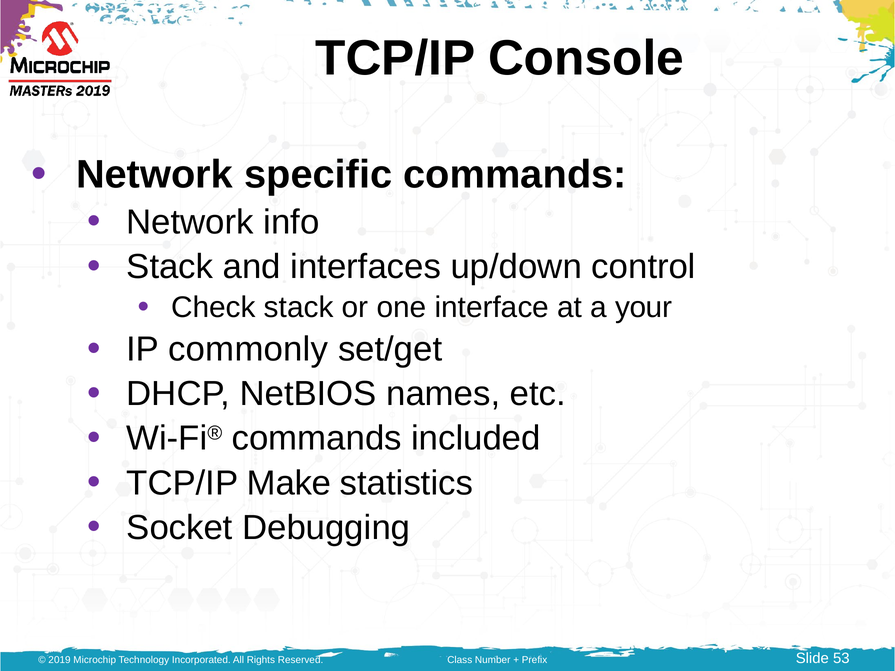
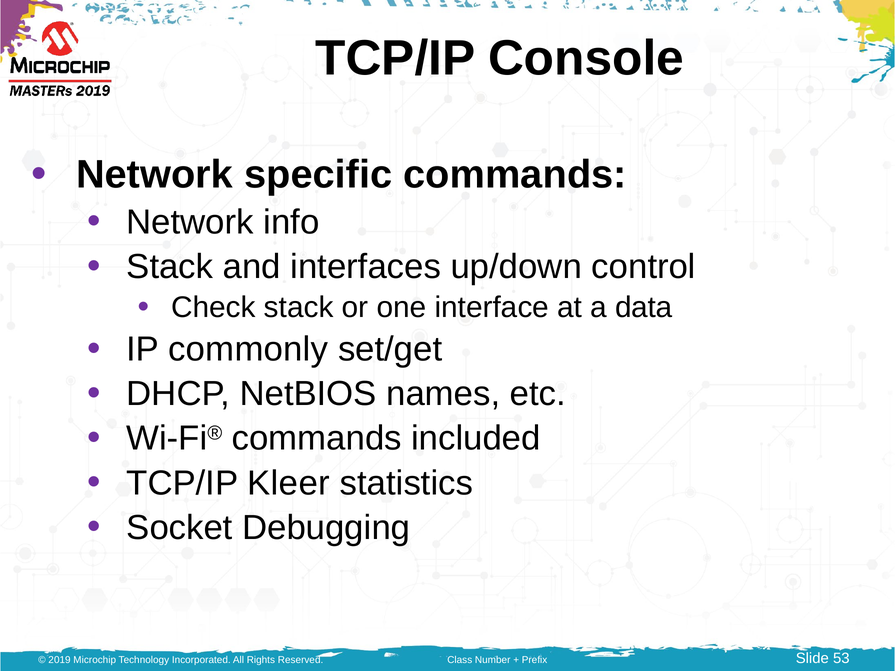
your: your -> data
Make: Make -> Kleer
